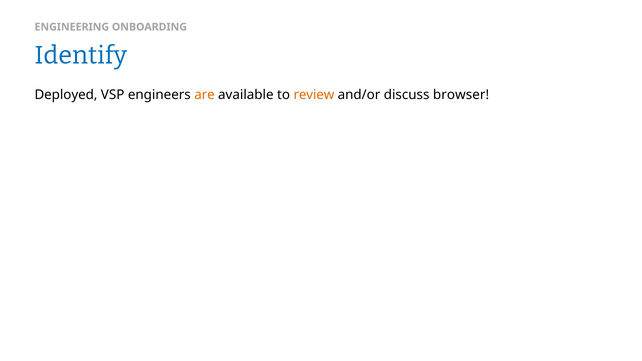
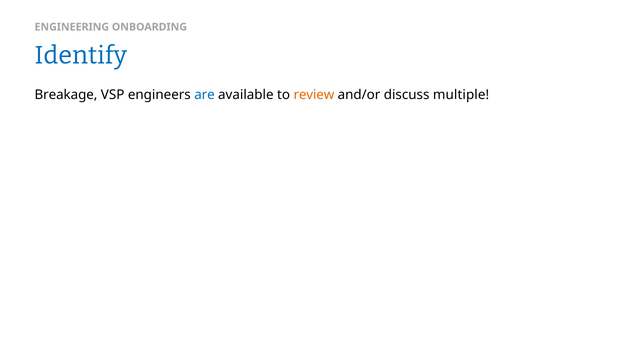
Deployed: Deployed -> Breakage
are colour: orange -> blue
browser: browser -> multiple
